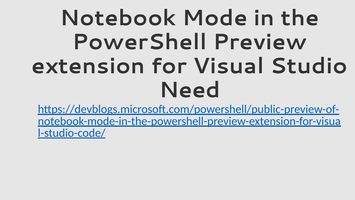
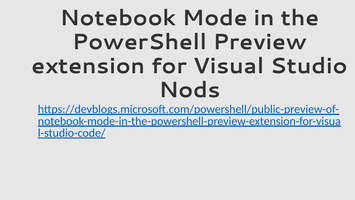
Need: Need -> Nods
